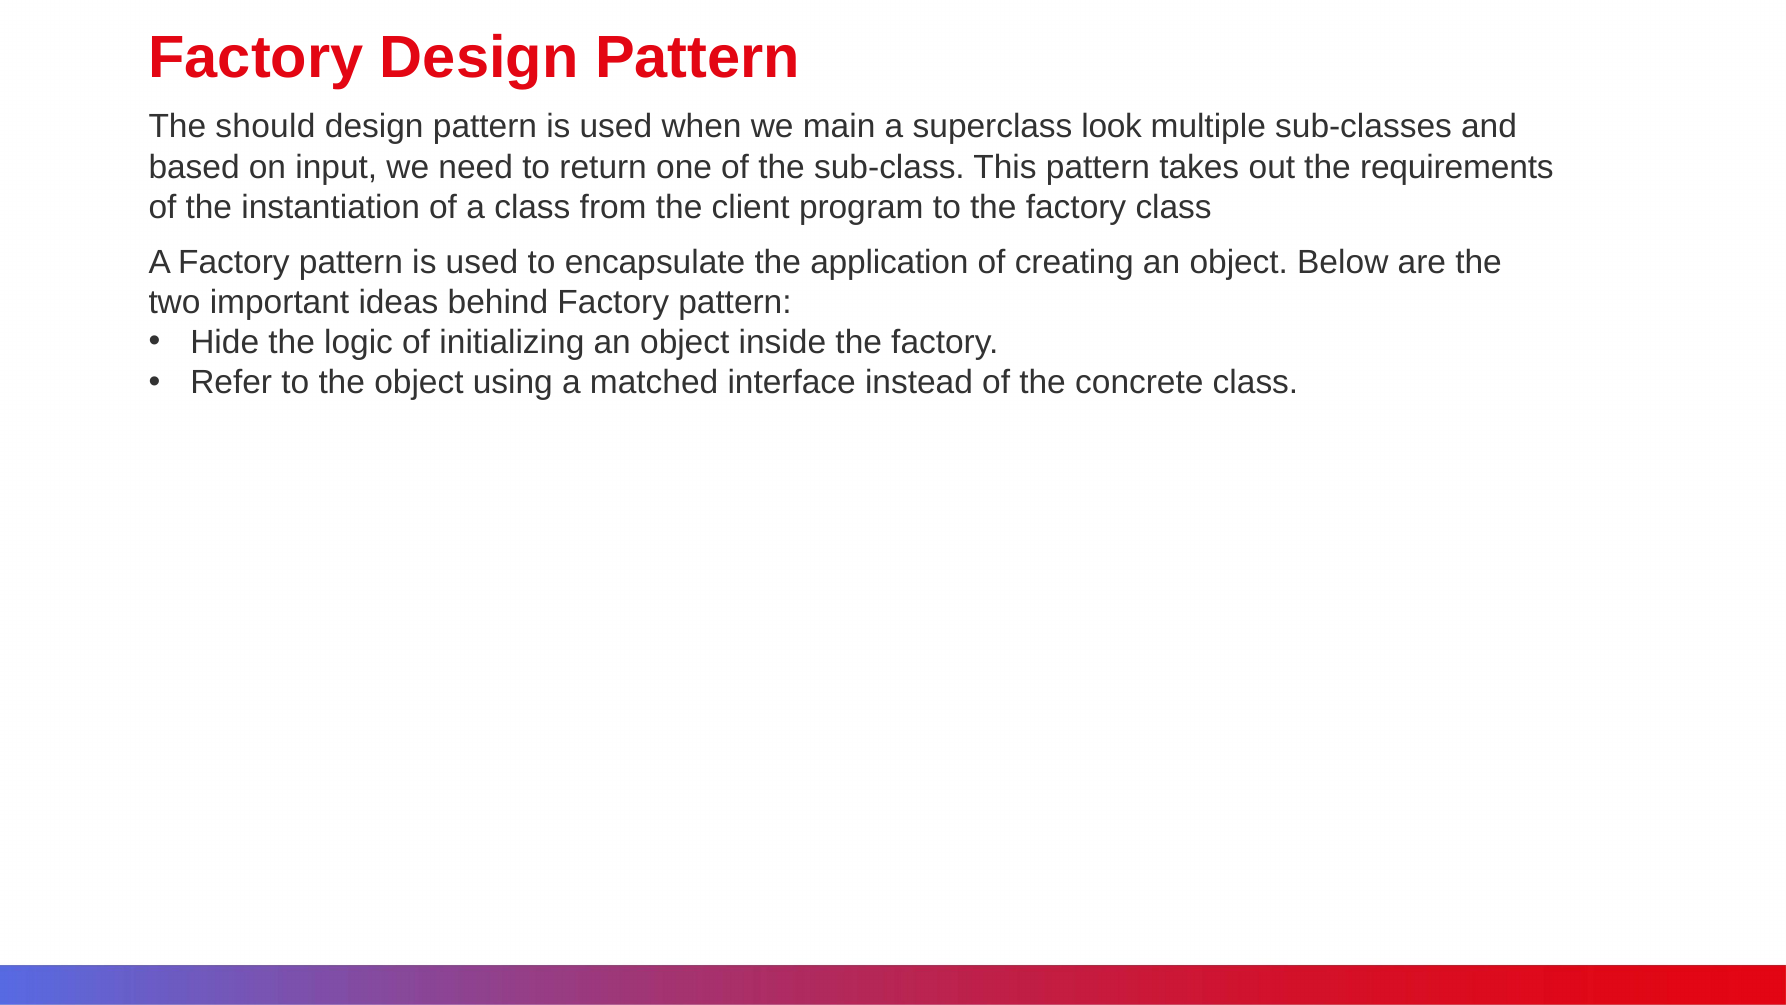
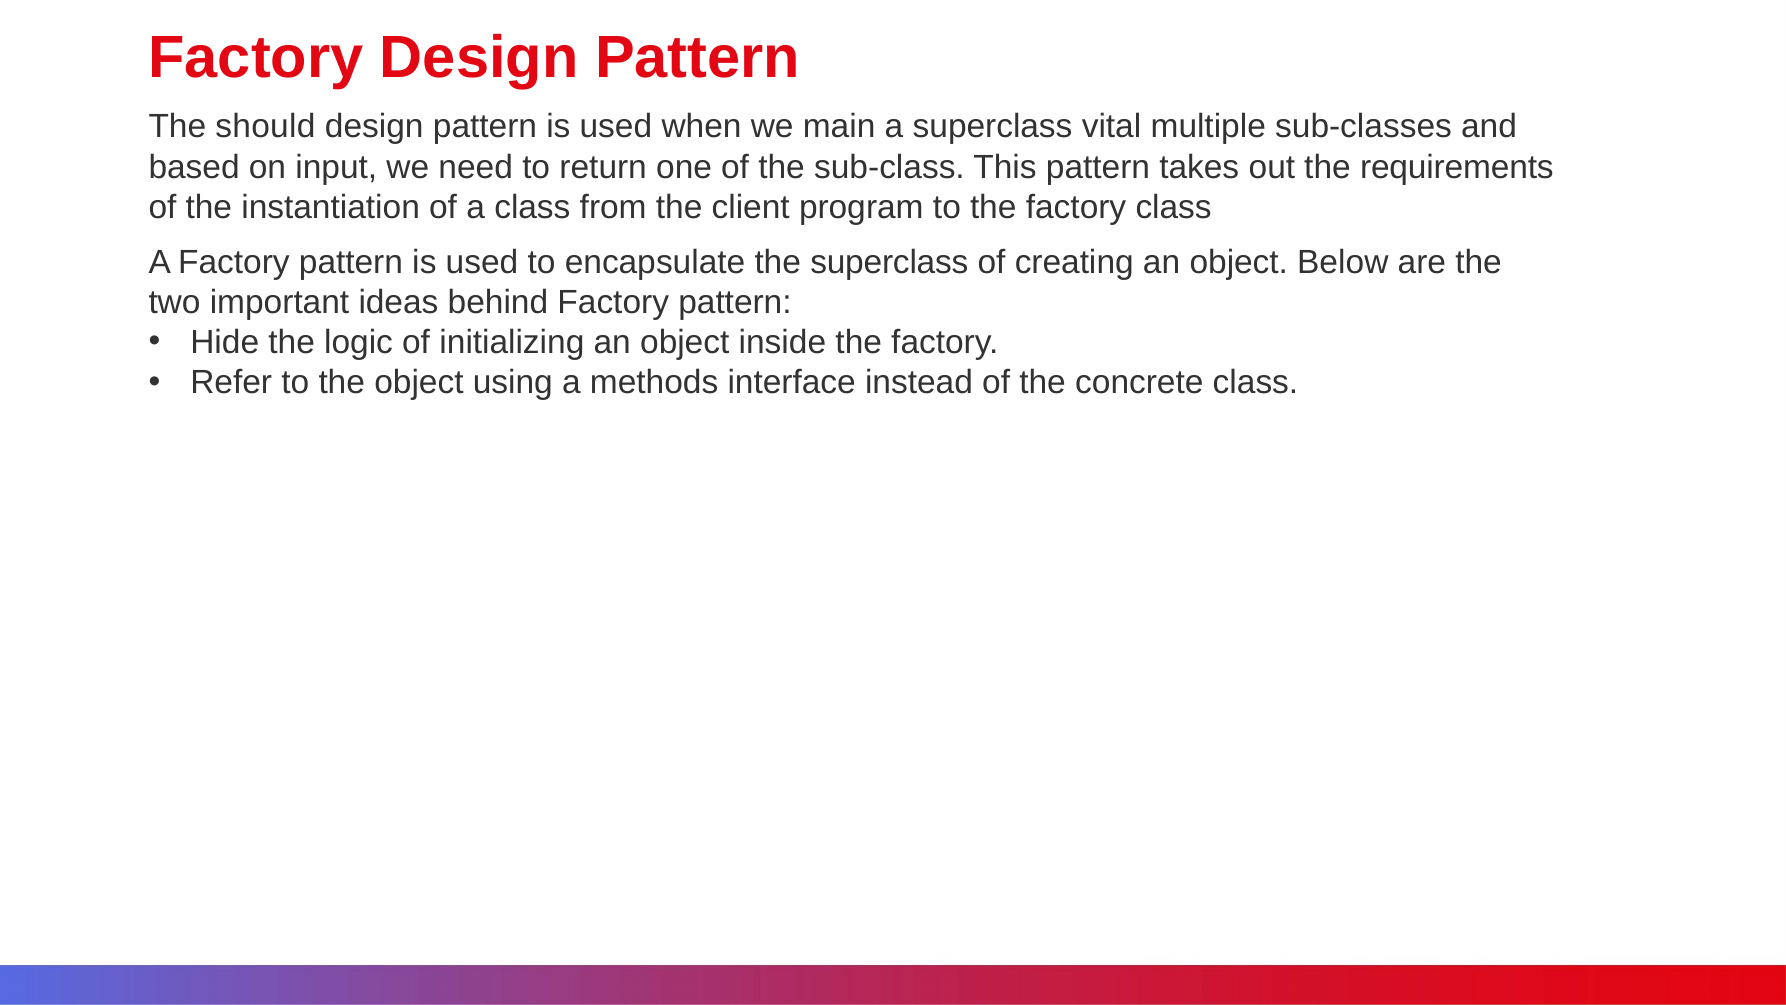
look: look -> vital
the application: application -> superclass
matched: matched -> methods
